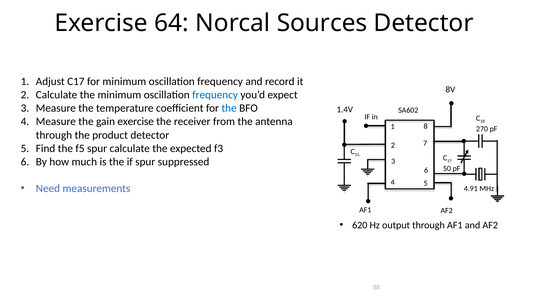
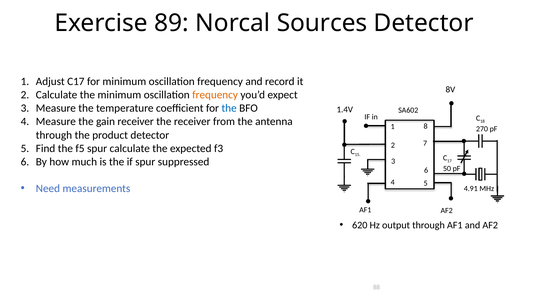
64: 64 -> 89
frequency at (215, 95) colour: blue -> orange
gain exercise: exercise -> receiver
